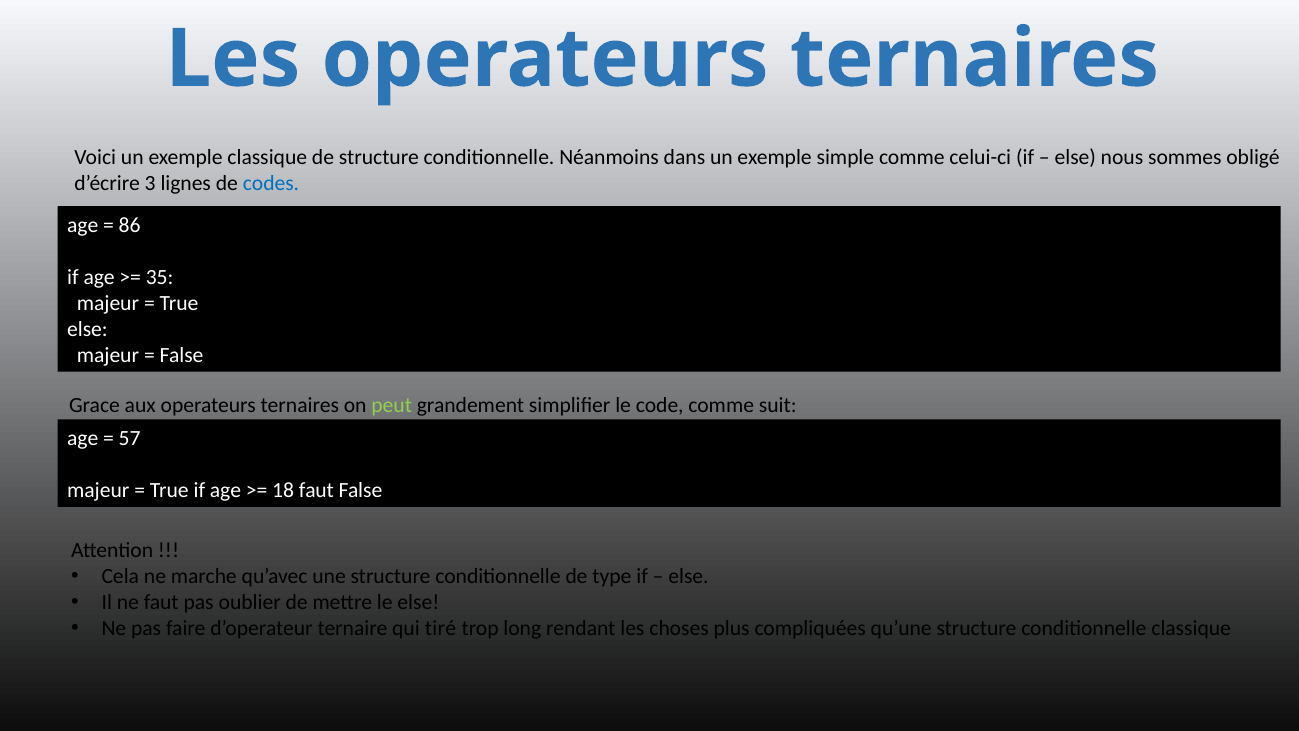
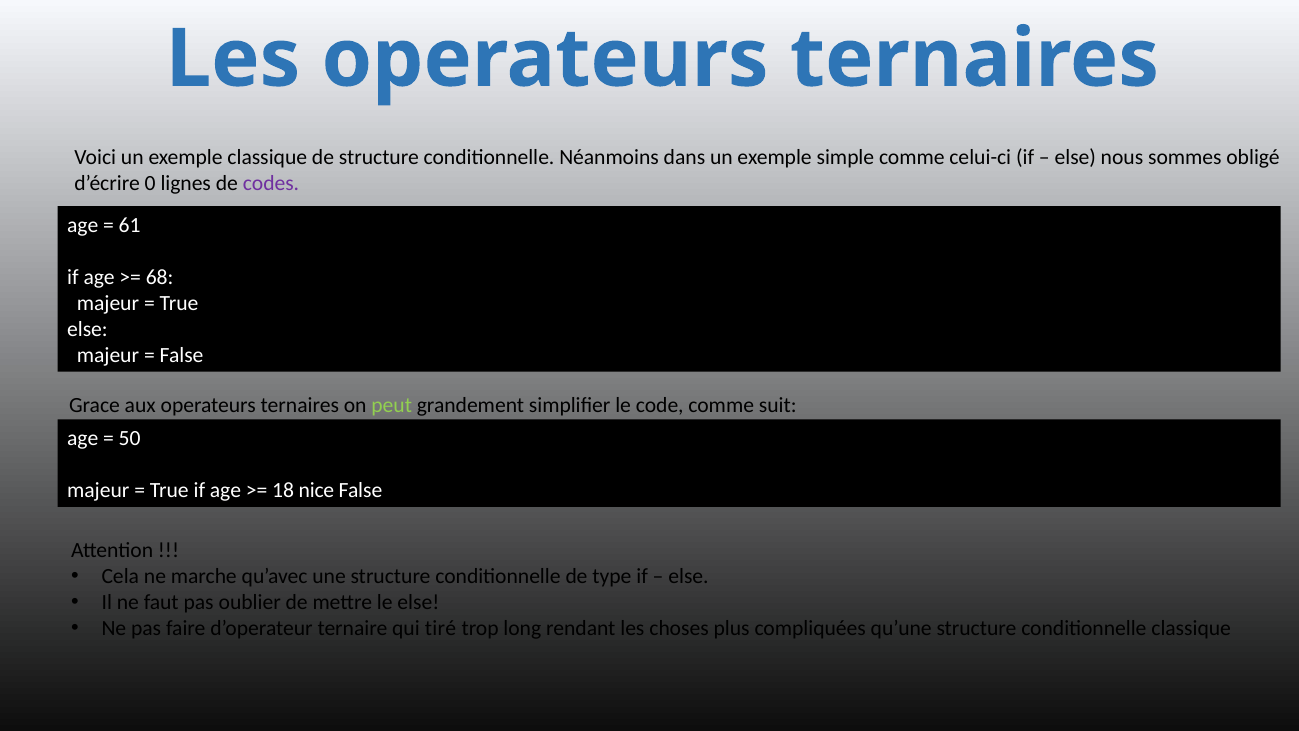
3: 3 -> 0
codes colour: blue -> purple
86: 86 -> 61
35: 35 -> 68
57: 57 -> 50
18 faut: faut -> nice
